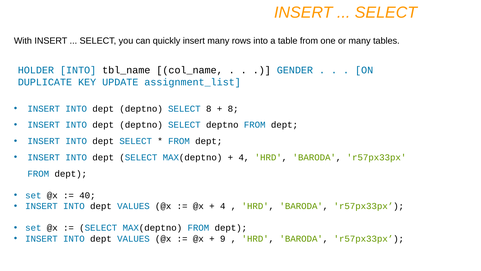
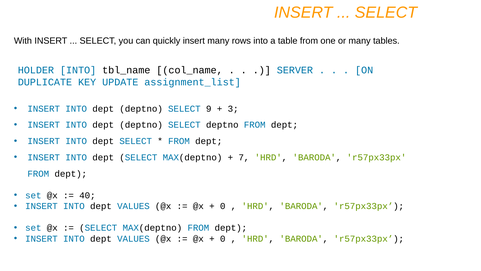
GENDER: GENDER -> SERVER
SELECT 8: 8 -> 9
8 at (233, 109): 8 -> 3
4 at (244, 157): 4 -> 7
4 at (223, 206): 4 -> 0
9 at (223, 238): 9 -> 0
